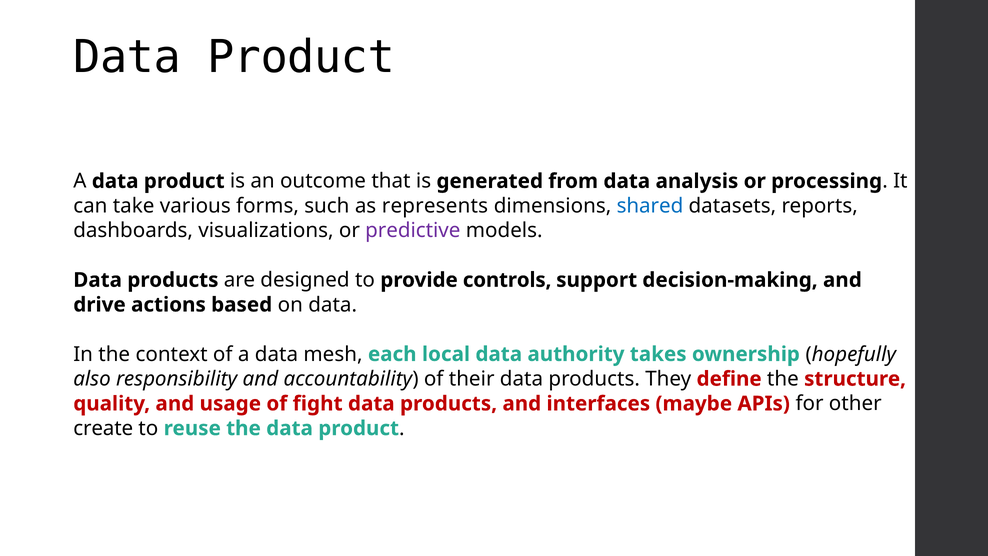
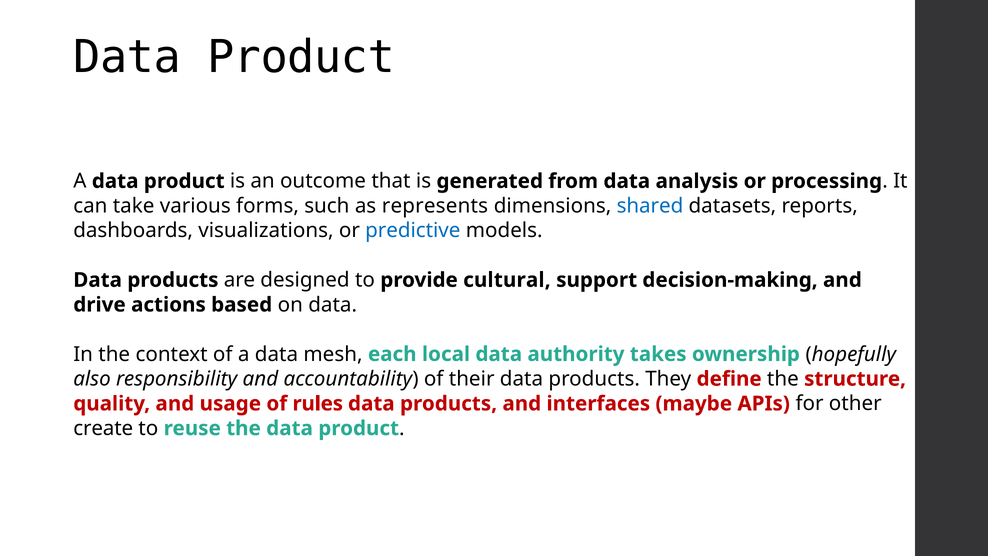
predictive colour: purple -> blue
controls: controls -> cultural
fight: fight -> rules
